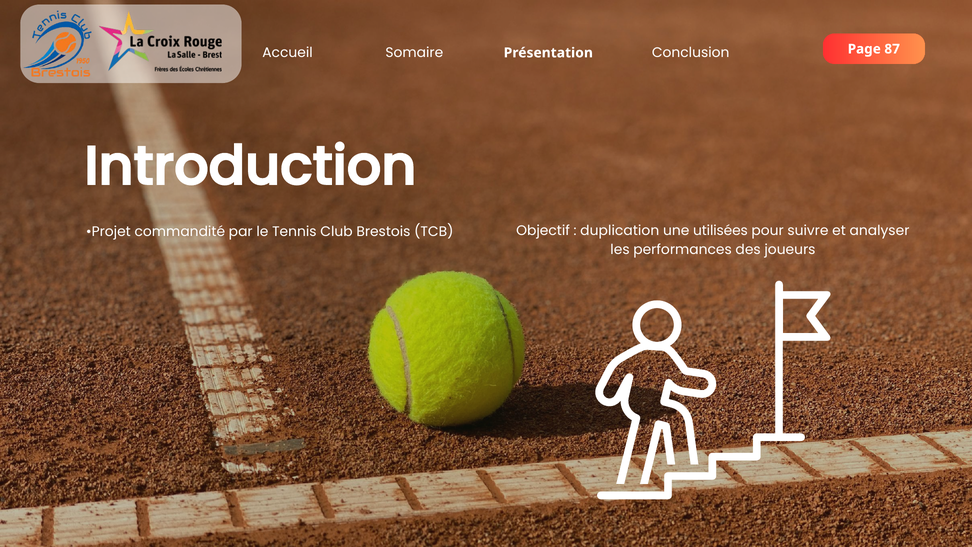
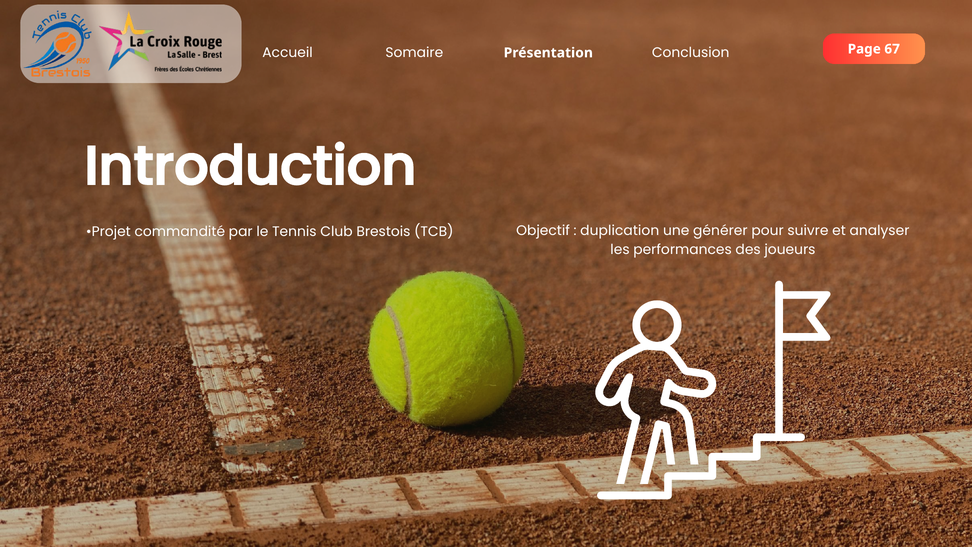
87: 87 -> 67
utilisées: utilisées -> générer
